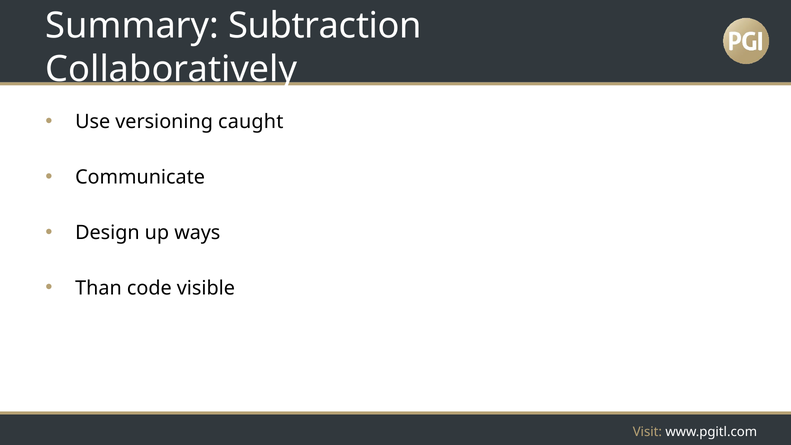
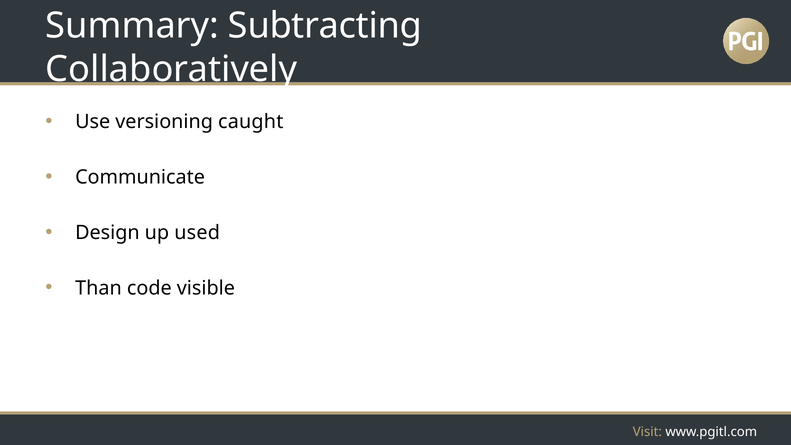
Subtraction: Subtraction -> Subtracting
ways: ways -> used
